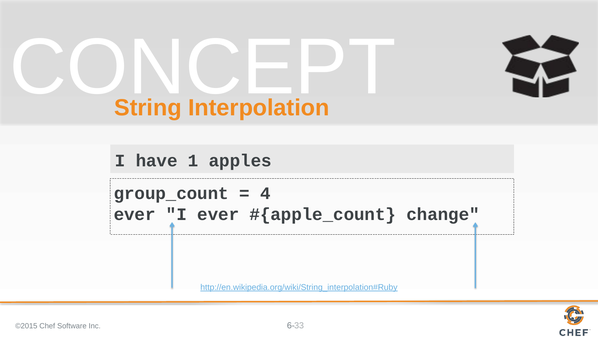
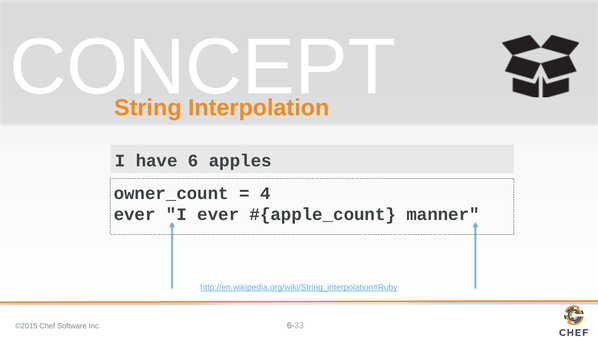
1: 1 -> 6
group_count: group_count -> owner_count
change: change -> manner
